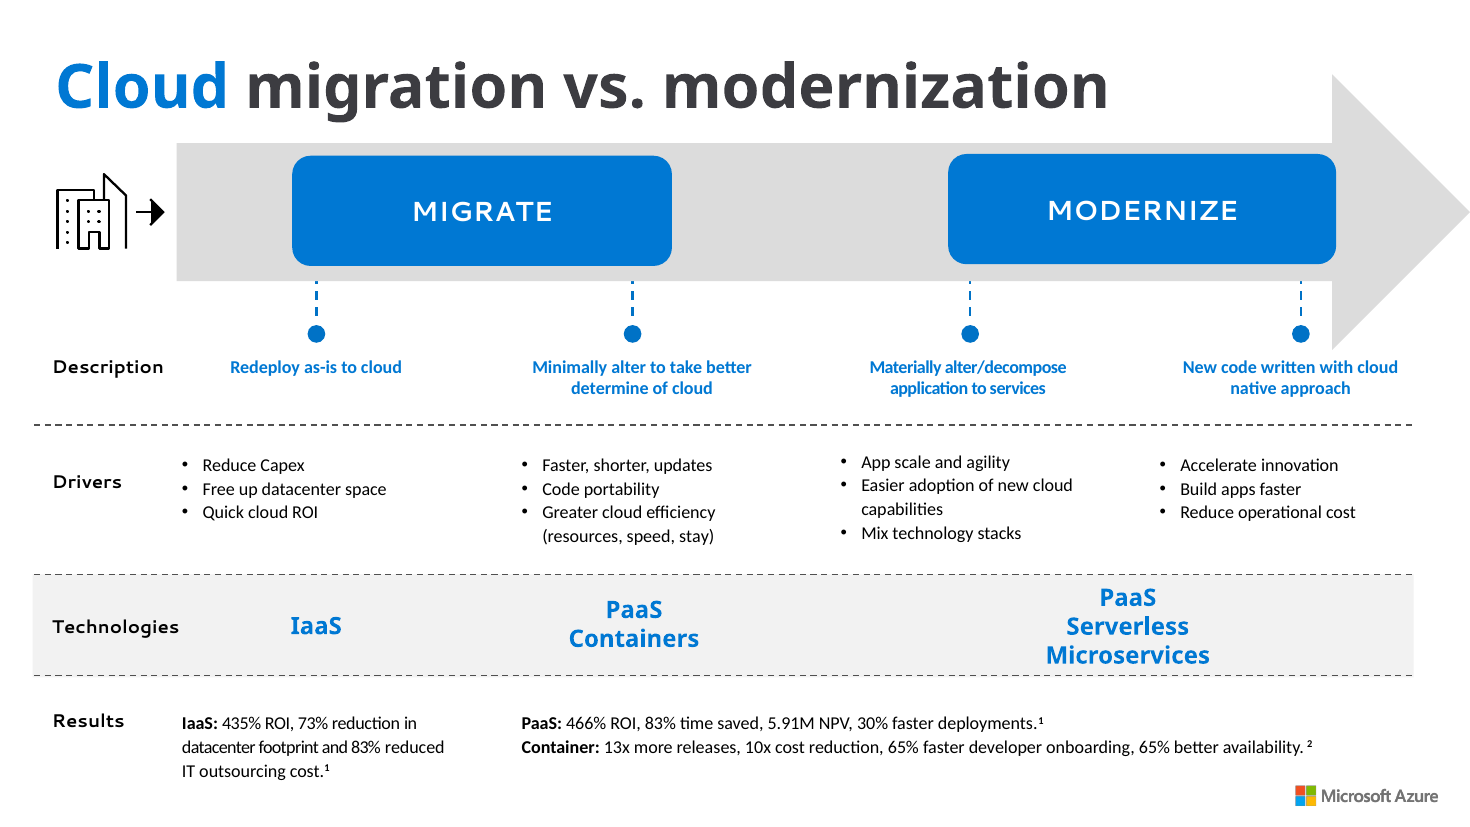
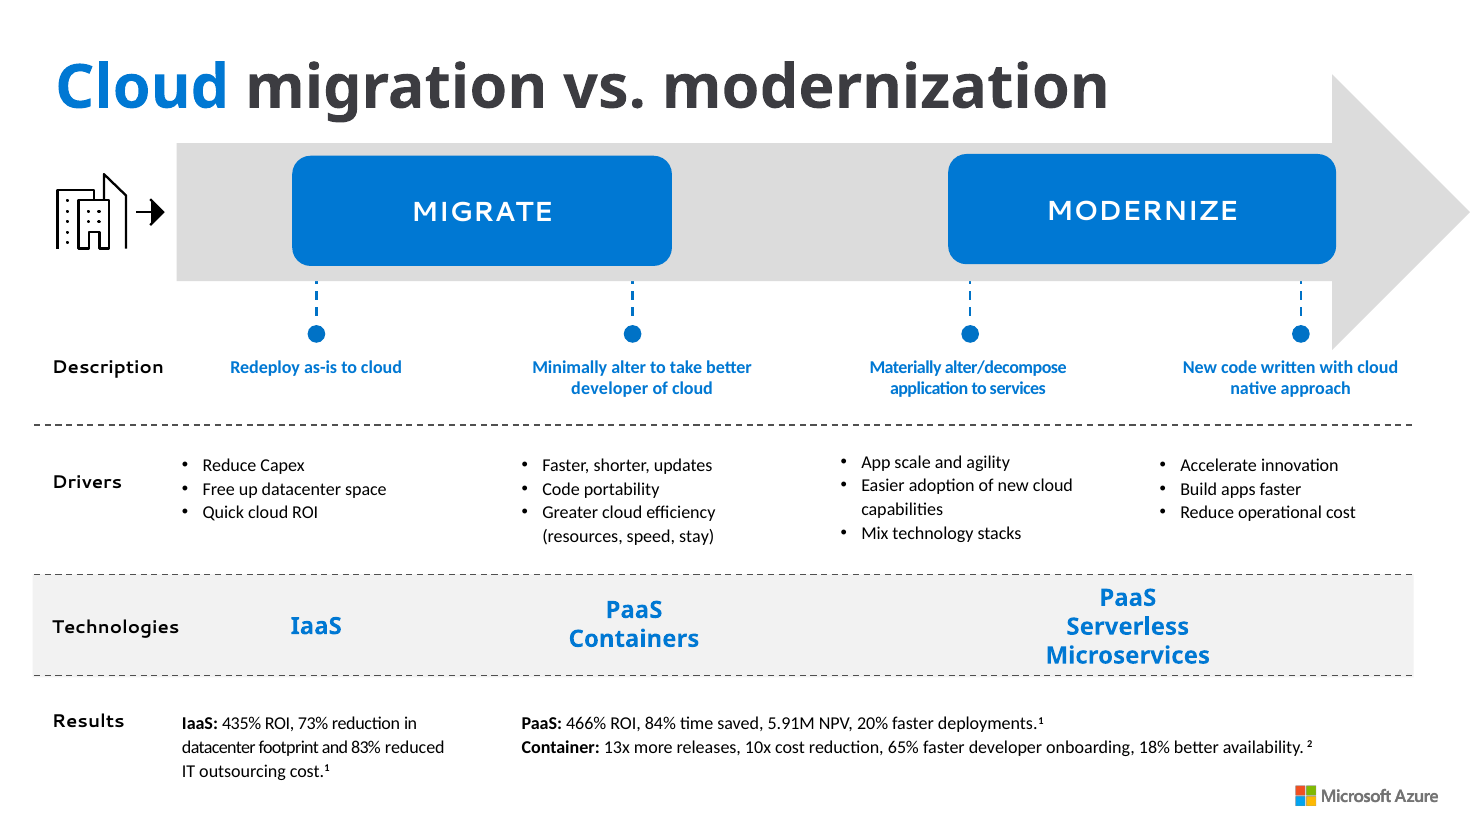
determine at (610, 389): determine -> developer
ROI 83%: 83% -> 84%
30%: 30% -> 20%
onboarding 65%: 65% -> 18%
